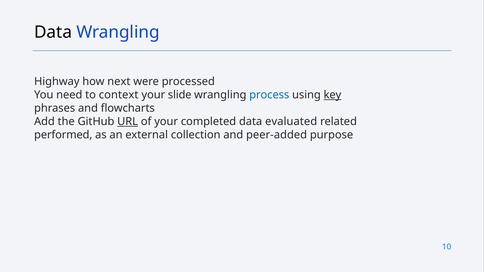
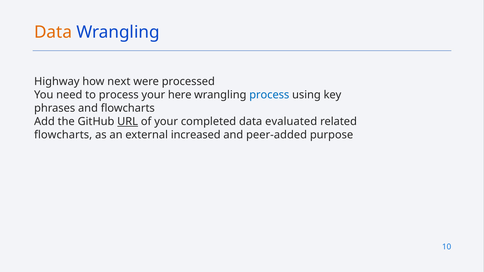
Data at (53, 32) colour: black -> orange
to context: context -> process
slide: slide -> here
key underline: present -> none
performed at (63, 135): performed -> flowcharts
collection: collection -> increased
